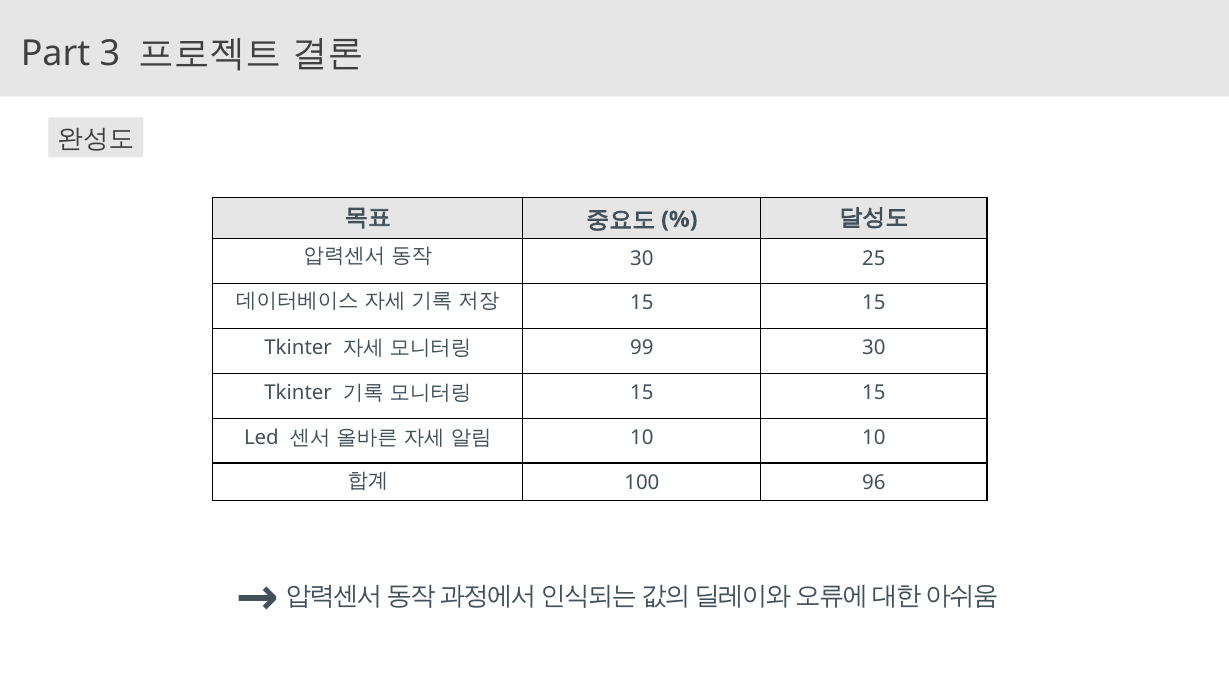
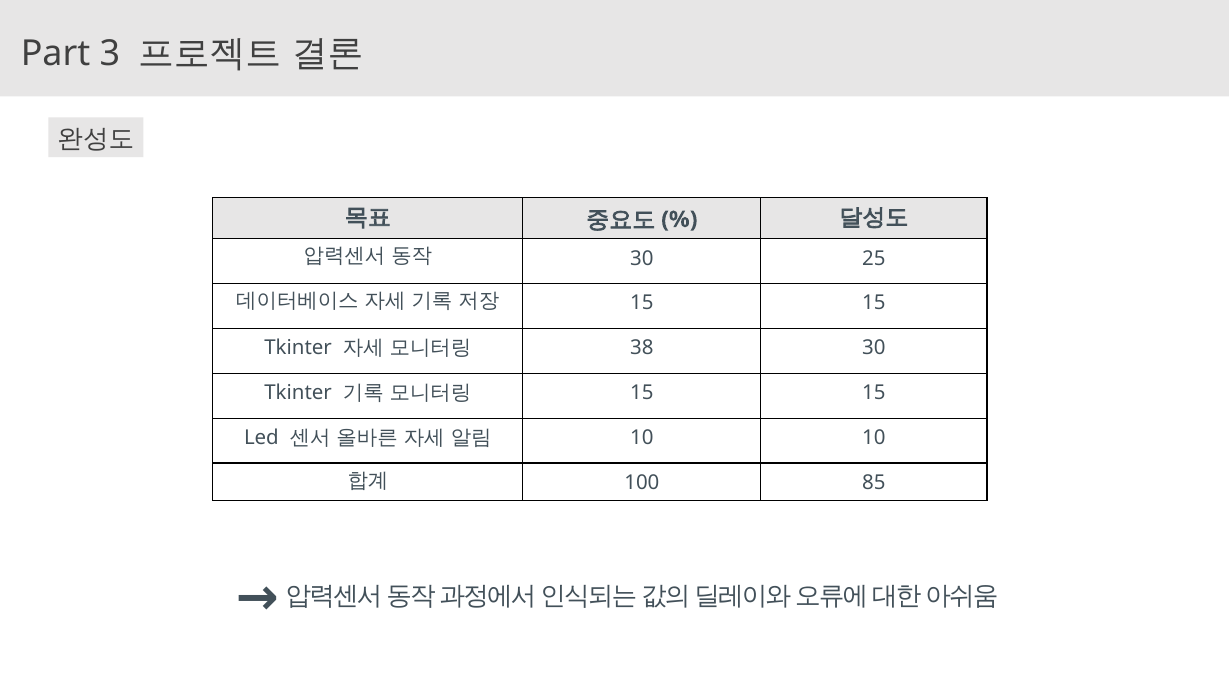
99: 99 -> 38
96: 96 -> 85
